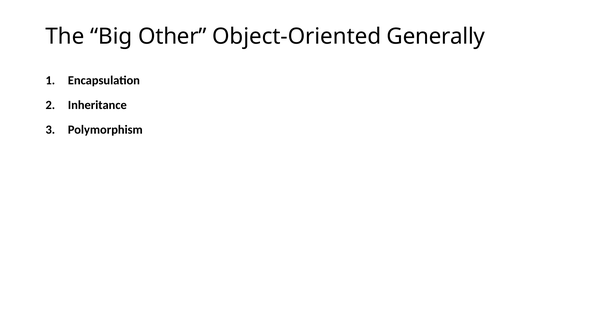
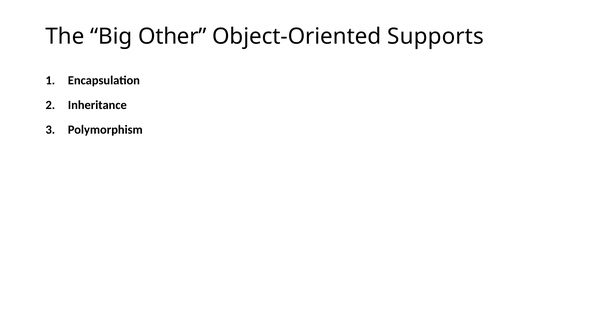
Generally: Generally -> Supports
